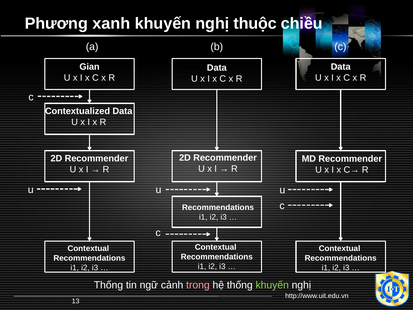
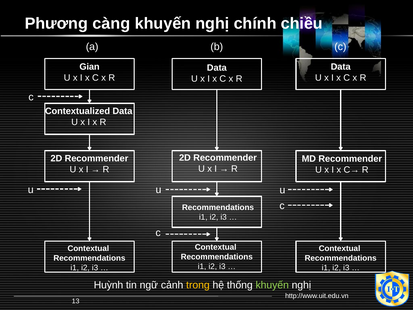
xanh: xanh -> càng
thuộc: thuộc -> chính
Thống at (108, 285): Thống -> Huỳnh
trong colour: pink -> yellow
